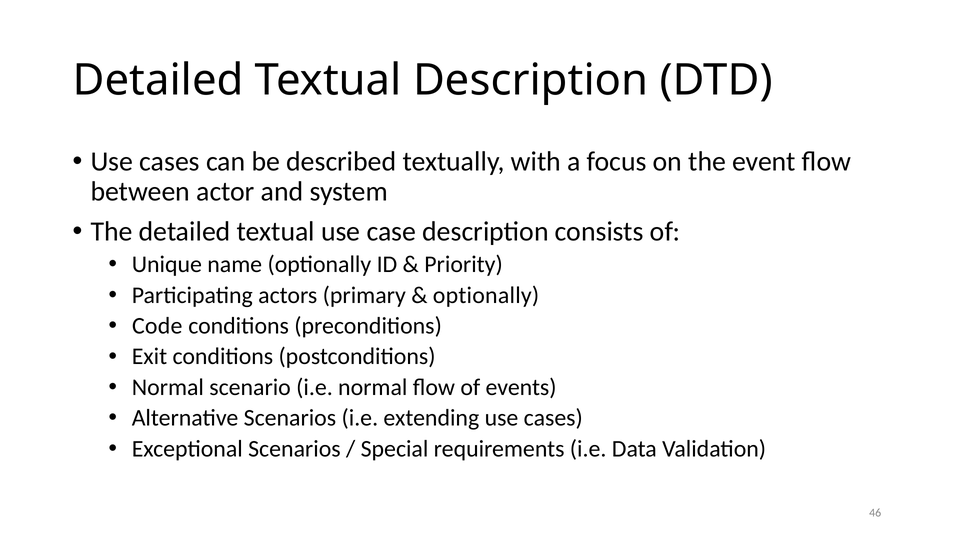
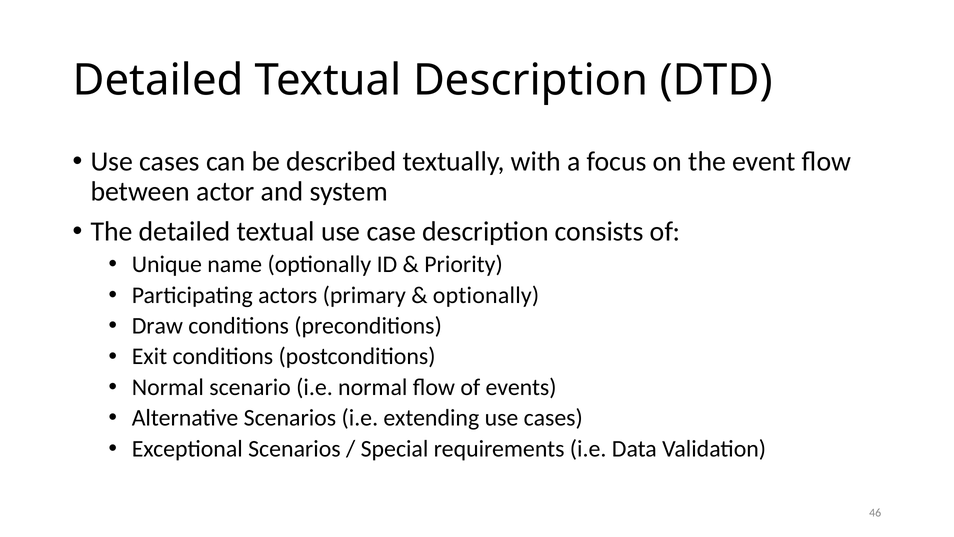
Code: Code -> Draw
